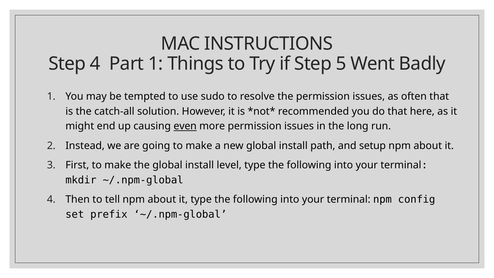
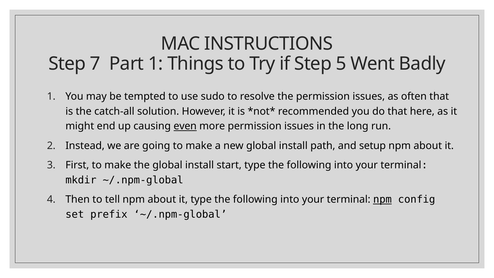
Step 4: 4 -> 7
level: level -> start
npm at (382, 199) underline: none -> present
